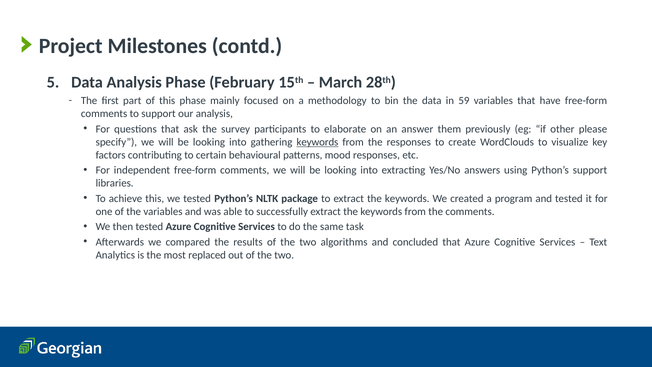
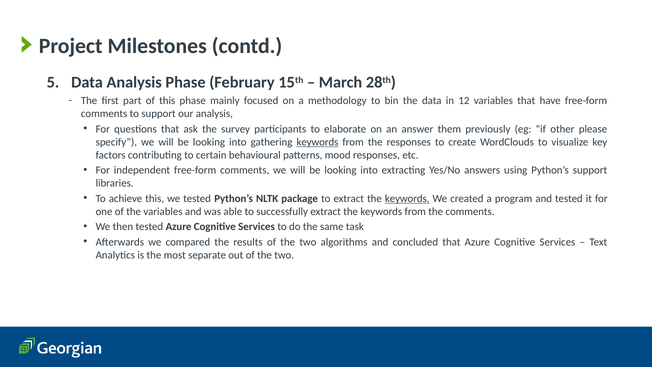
59: 59 -> 12
keywords at (407, 198) underline: none -> present
replaced: replaced -> separate
